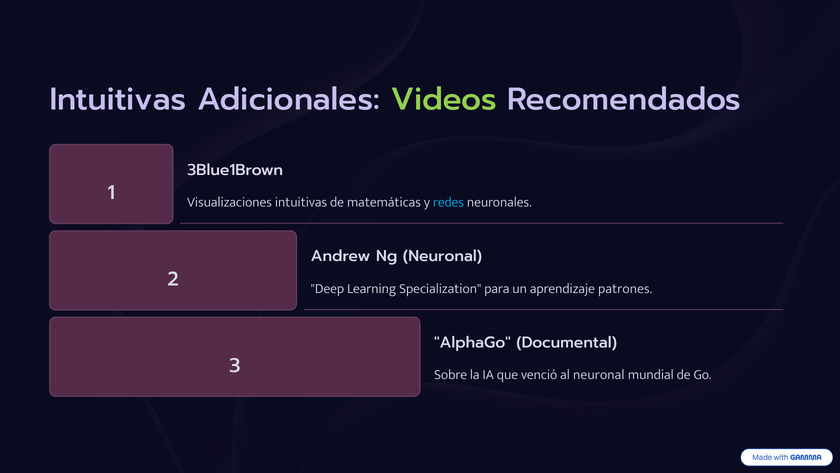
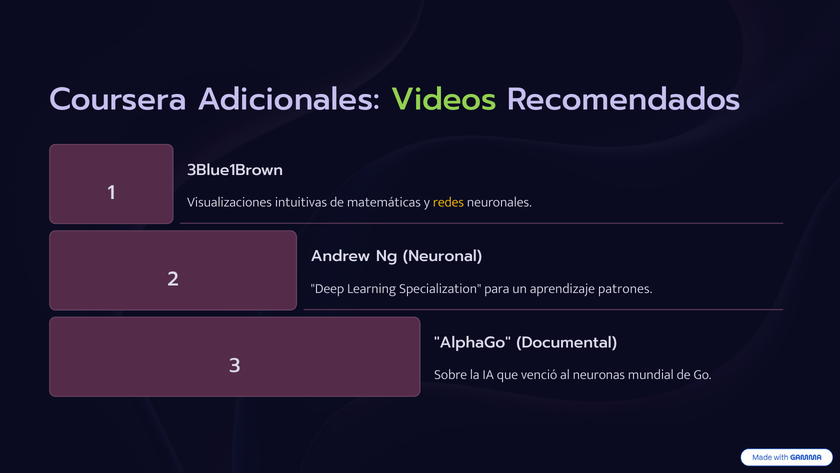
Intuitivas at (118, 99): Intuitivas -> Coursera
redes colour: light blue -> yellow
al neuronal: neuronal -> neuronas
